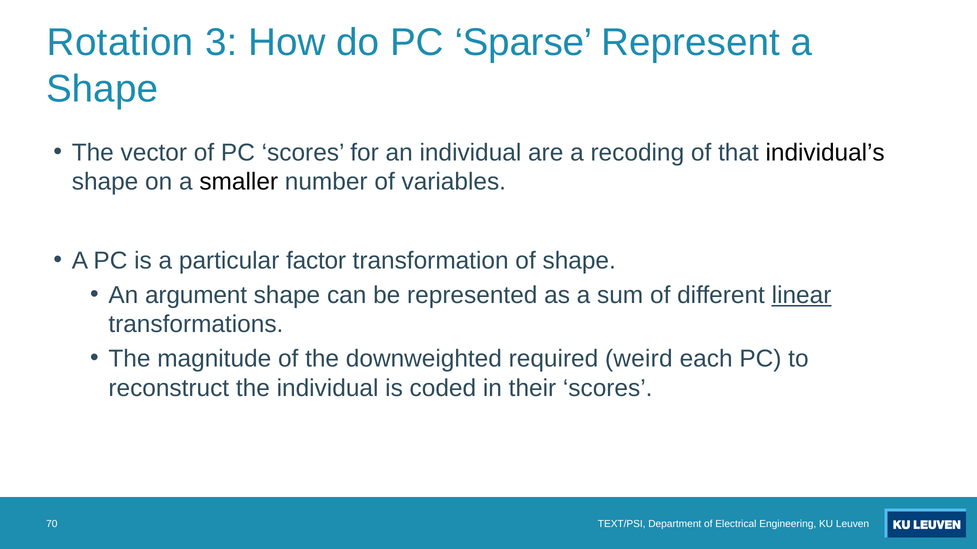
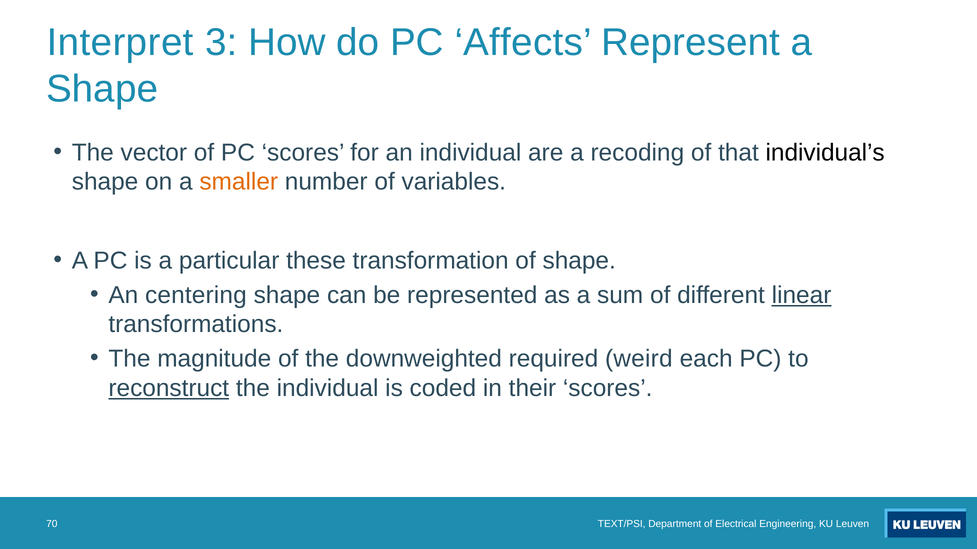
Rotation: Rotation -> Interpret
Sparse: Sparse -> Affects
smaller colour: black -> orange
factor: factor -> these
argument: argument -> centering
reconstruct underline: none -> present
